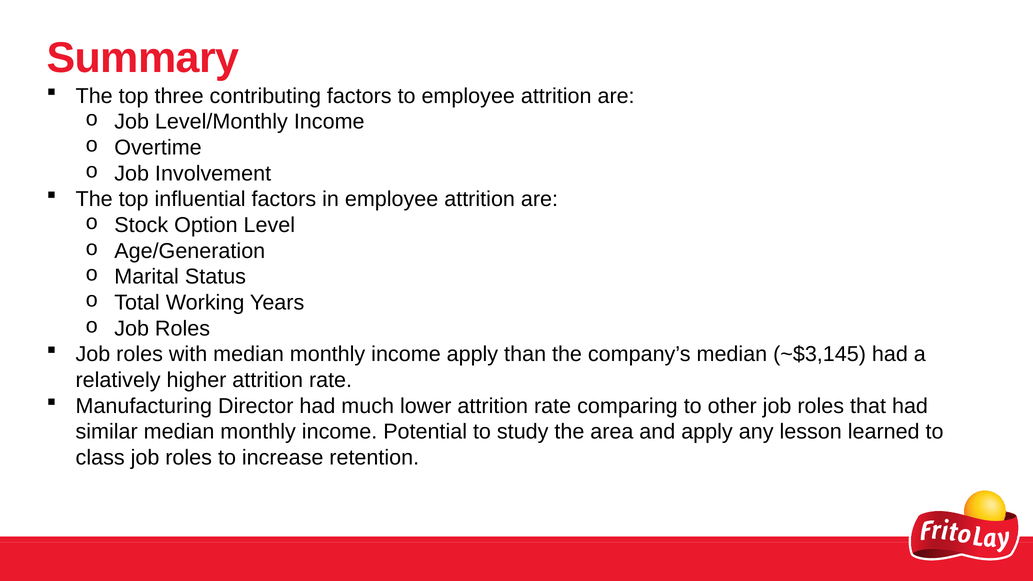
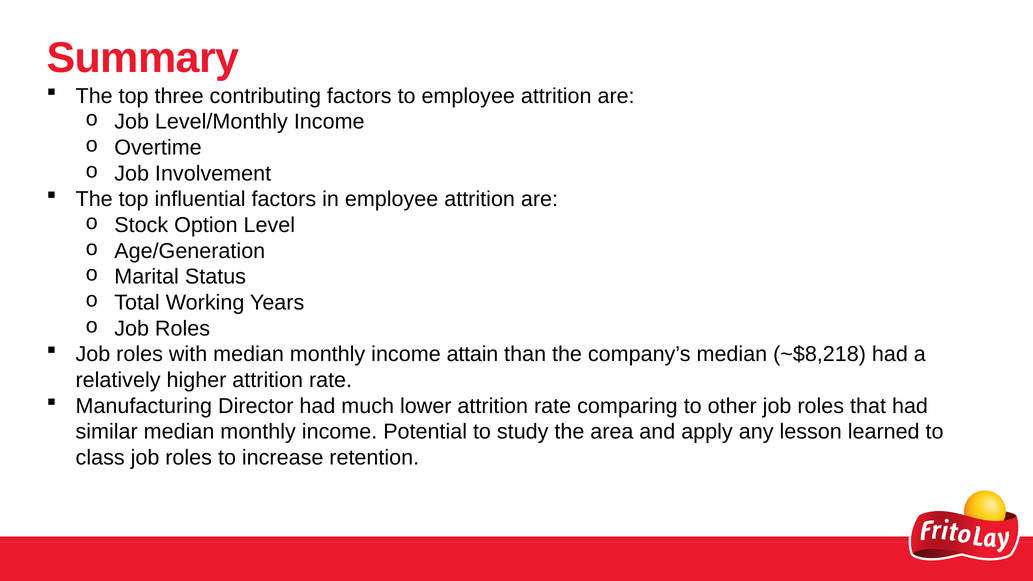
income apply: apply -> attain
~$3,145: ~$3,145 -> ~$8,218
